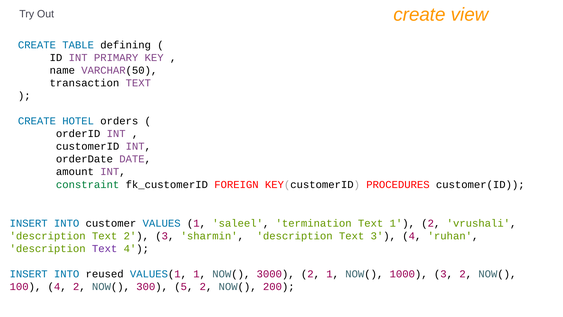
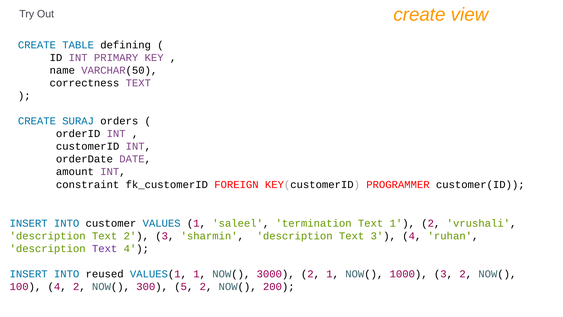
transaction: transaction -> correctness
HOTEL: HOTEL -> SURAJ
constraint colour: green -> black
PROCEDURES: PROCEDURES -> PROGRAMMER
